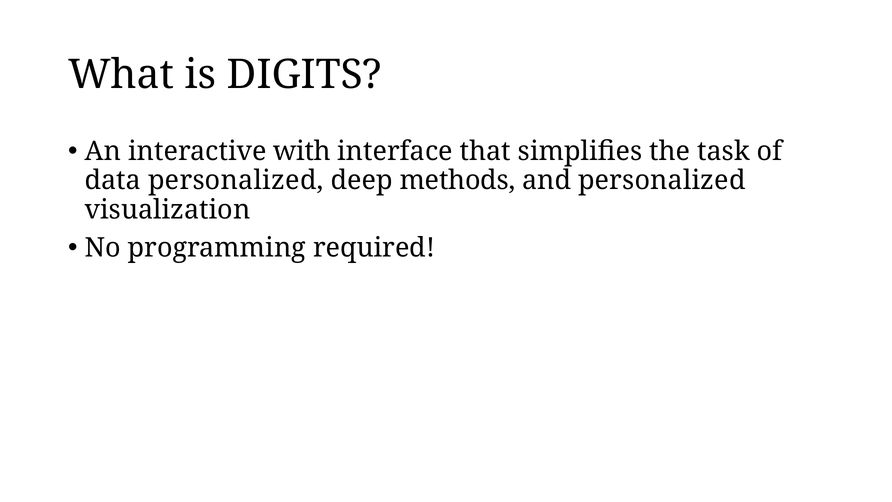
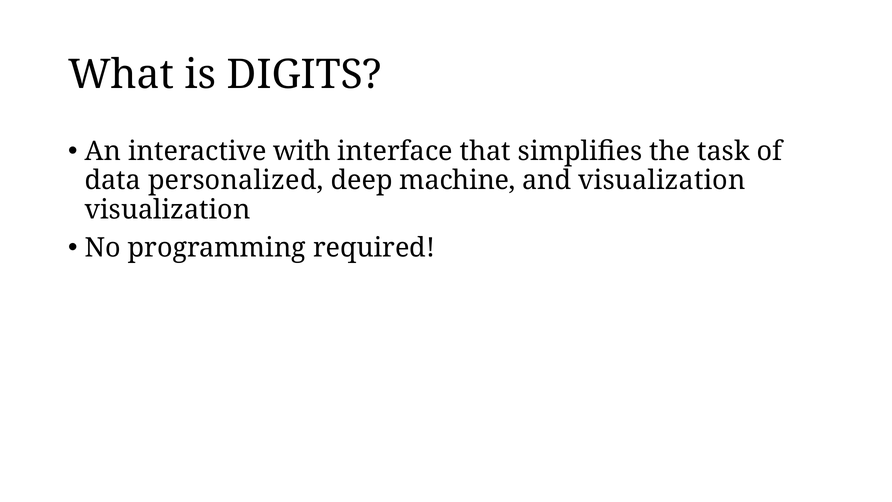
methods: methods -> machine
and personalized: personalized -> visualization
